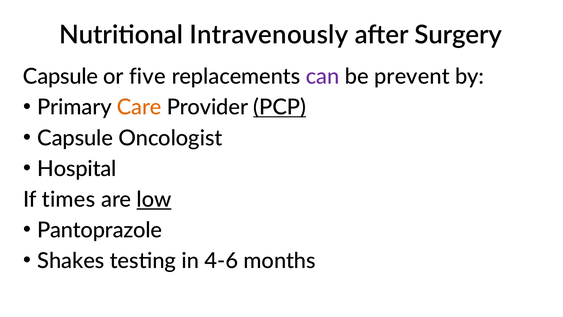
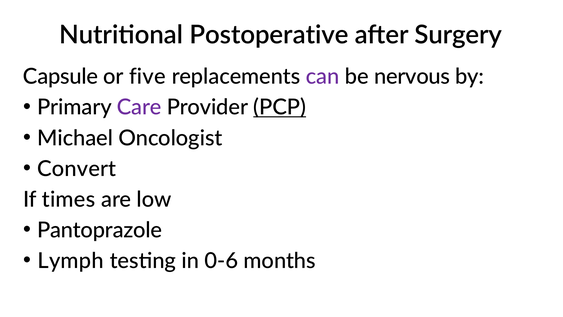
Intravenously: Intravenously -> Postoperative
prevent: prevent -> nervous
Care colour: orange -> purple
Capsule at (75, 138): Capsule -> Michael
Hospital: Hospital -> Convert
low underline: present -> none
Shakes: Shakes -> Lymph
4-6: 4-6 -> 0-6
